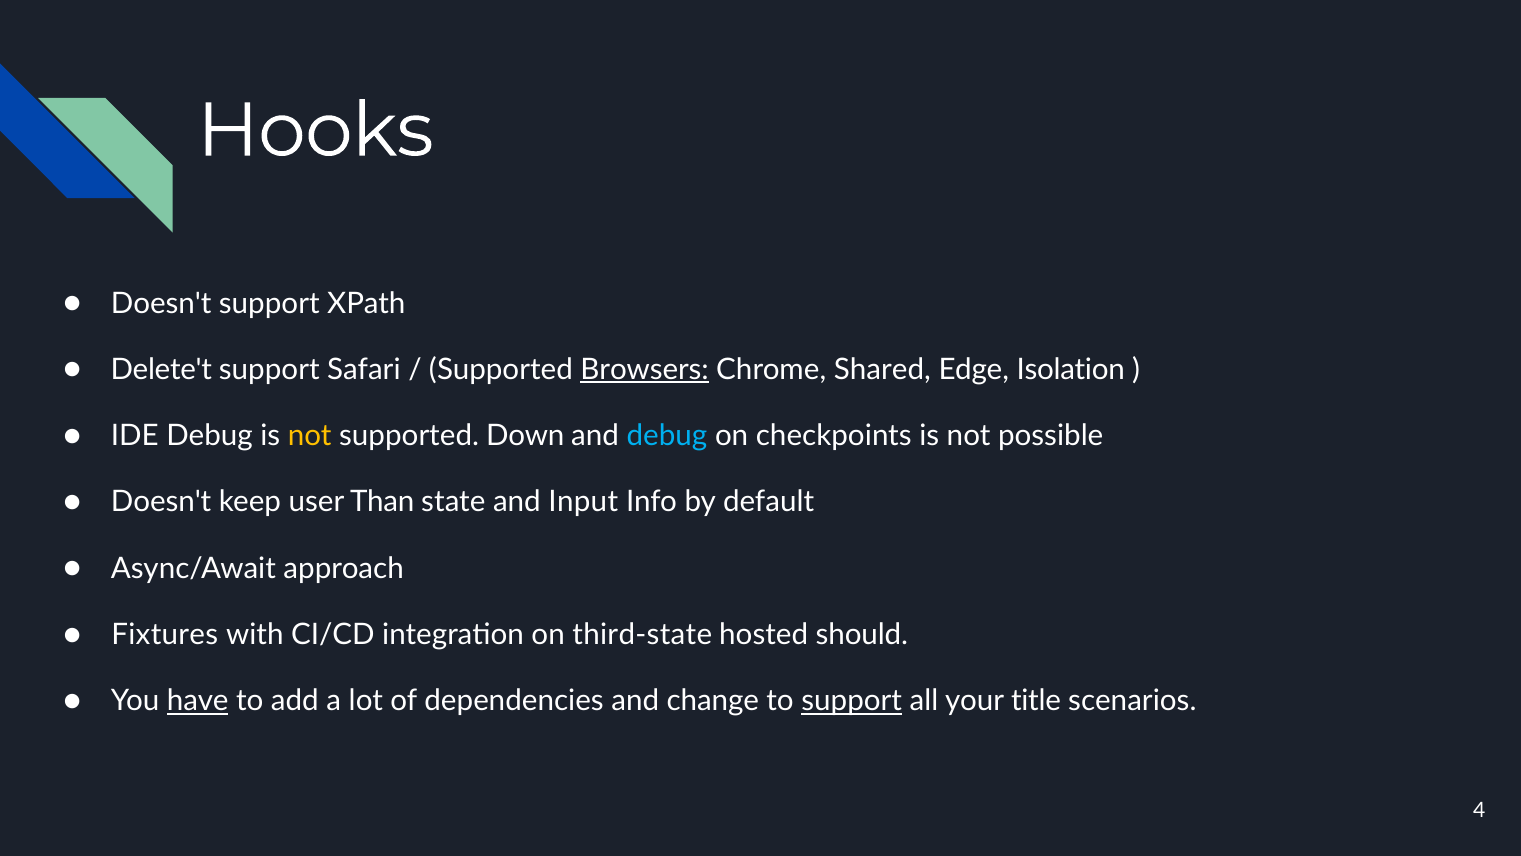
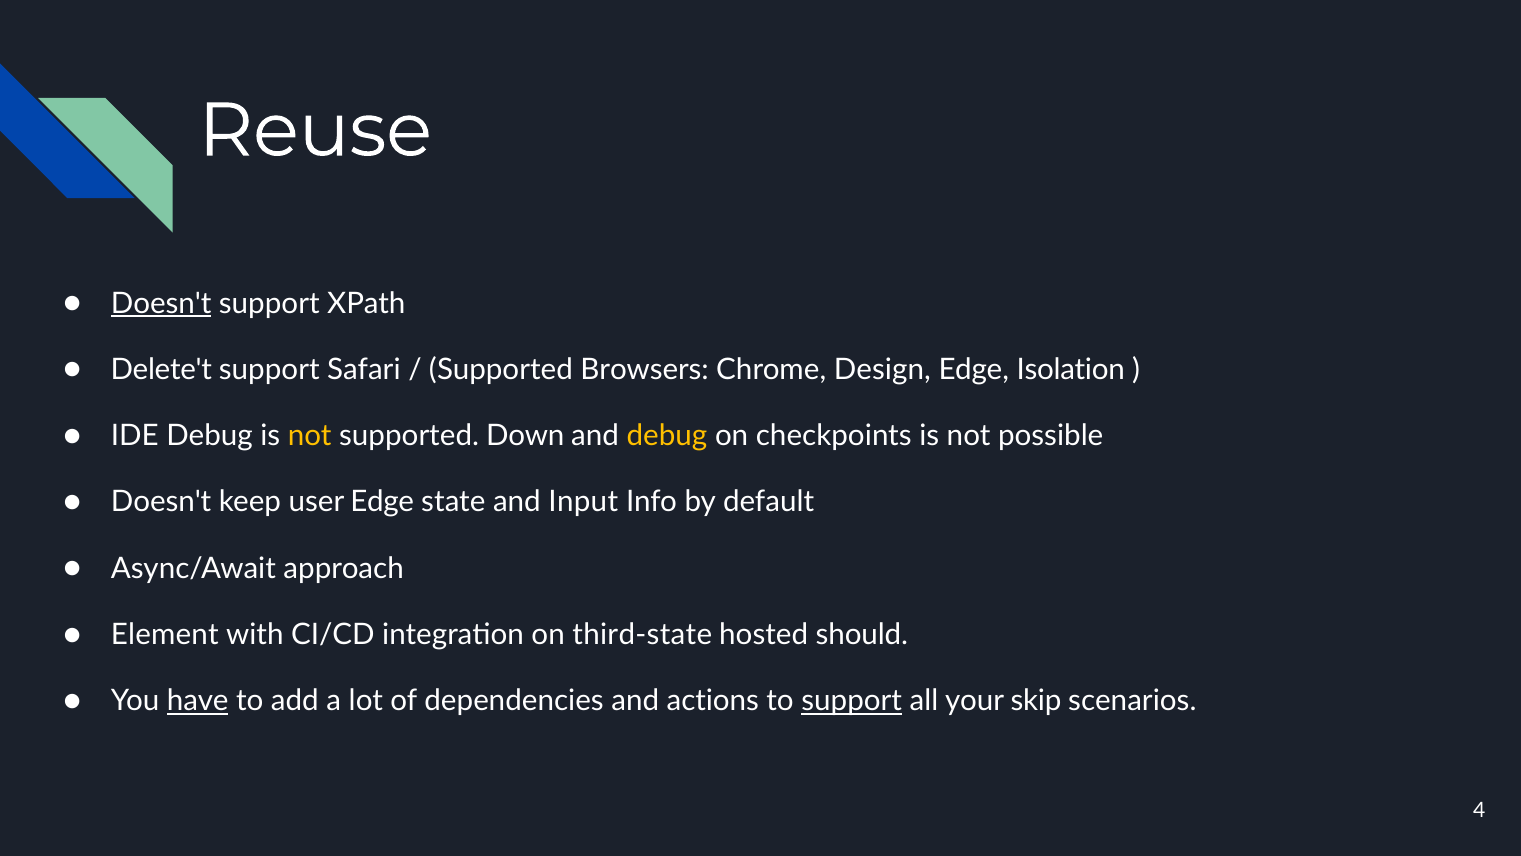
Hooks: Hooks -> Reuse
Doesn't at (161, 303) underline: none -> present
Browsers underline: present -> none
Shared: Shared -> Design
debug at (667, 436) colour: light blue -> yellow
user Than: Than -> Edge
Fixtures: Fixtures -> Element
change: change -> actions
title: title -> skip
